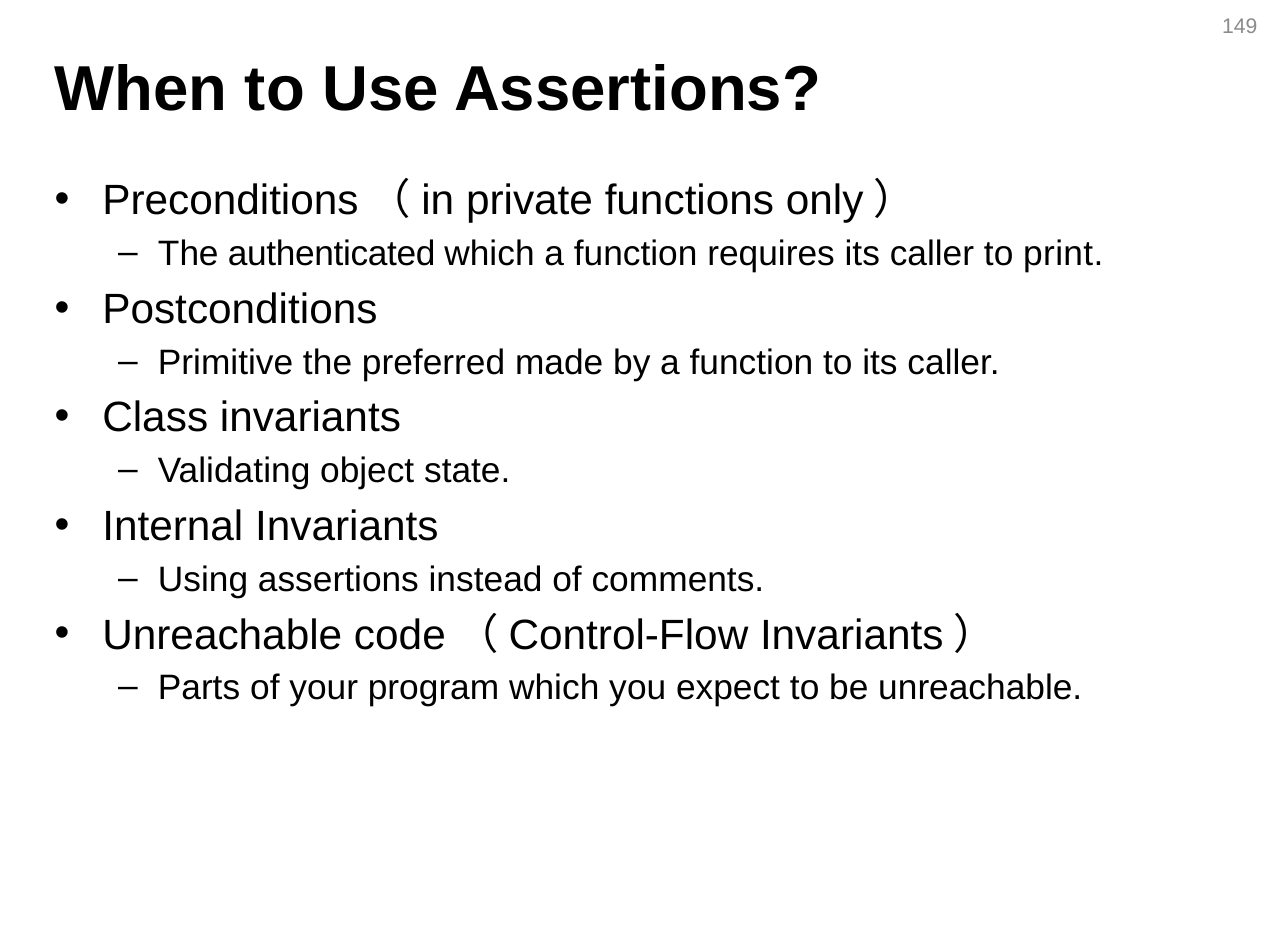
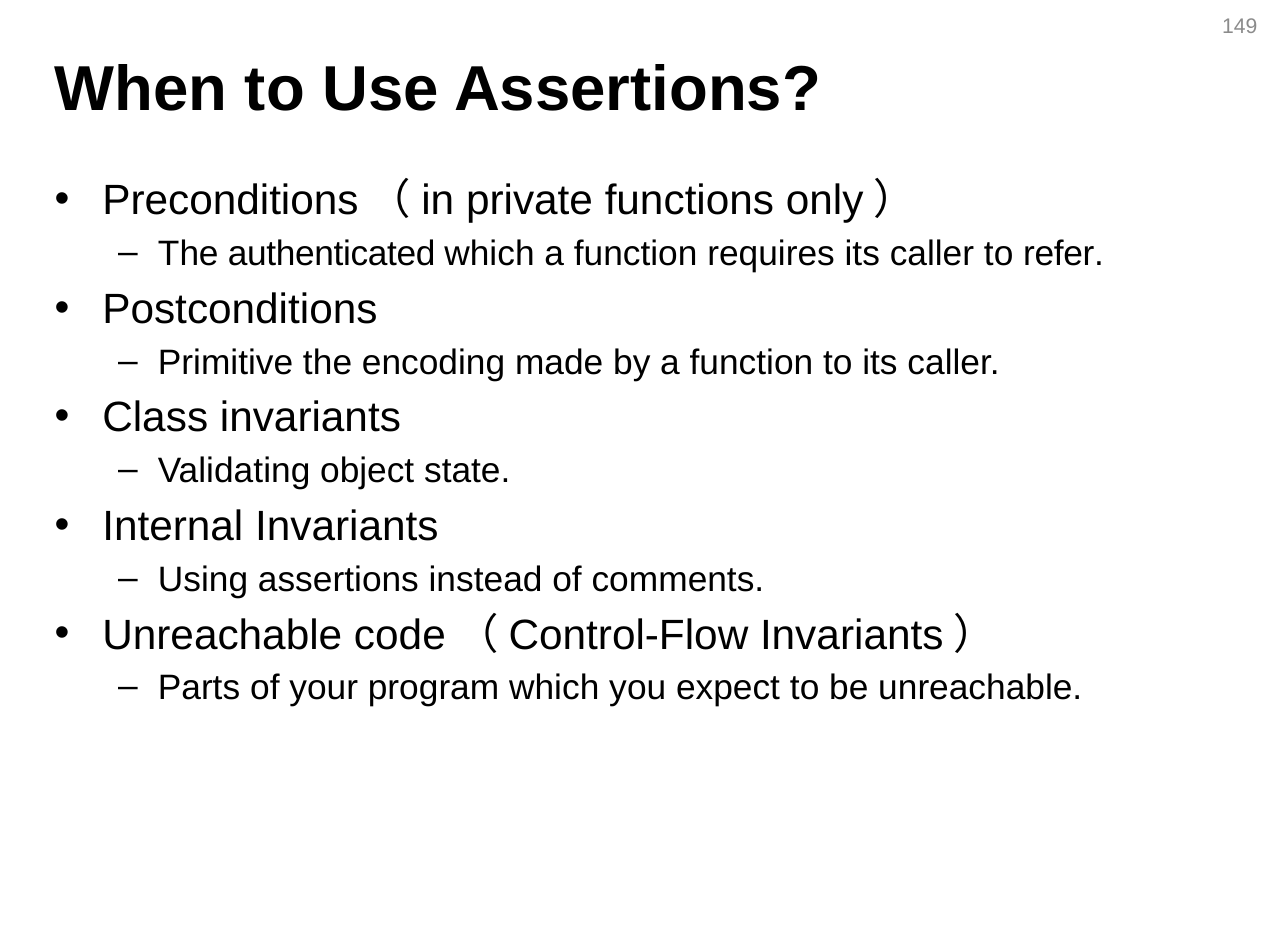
print: print -> refer
preferred: preferred -> encoding
